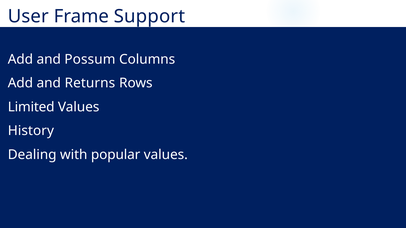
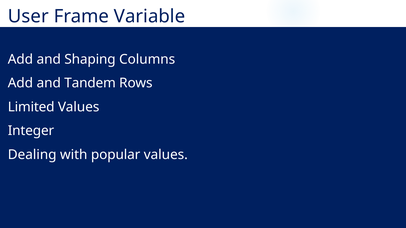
Support: Support -> Variable
Possum: Possum -> Shaping
Returns: Returns -> Tandem
History: History -> Integer
